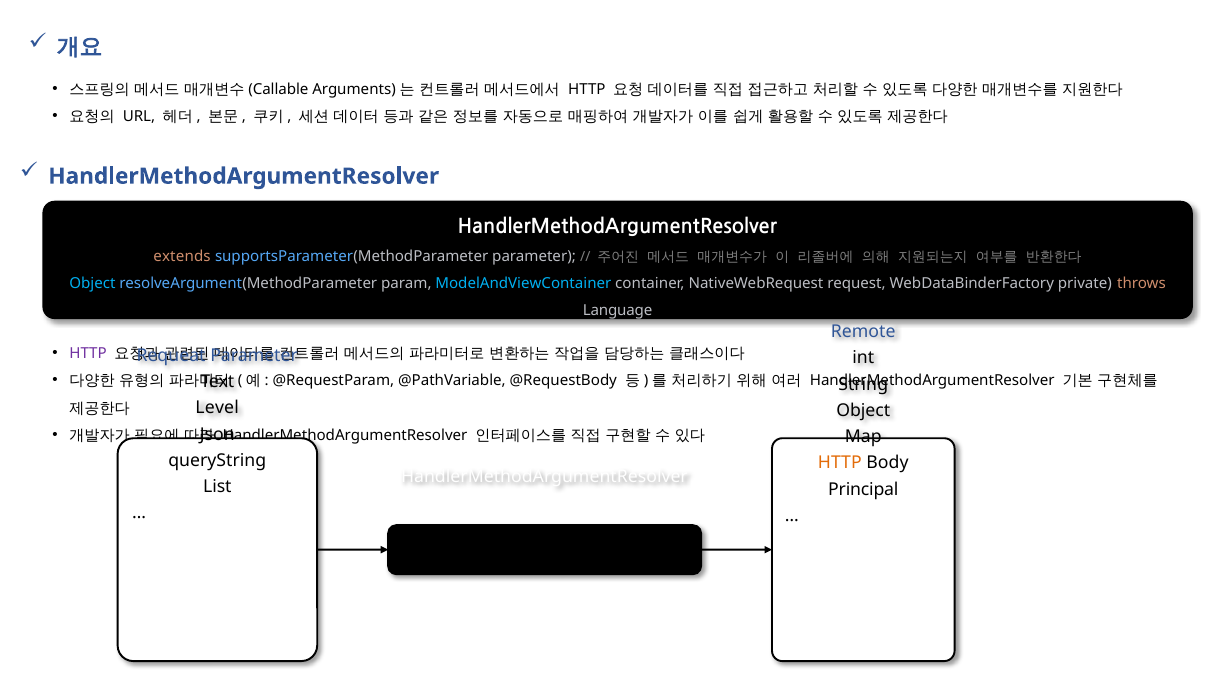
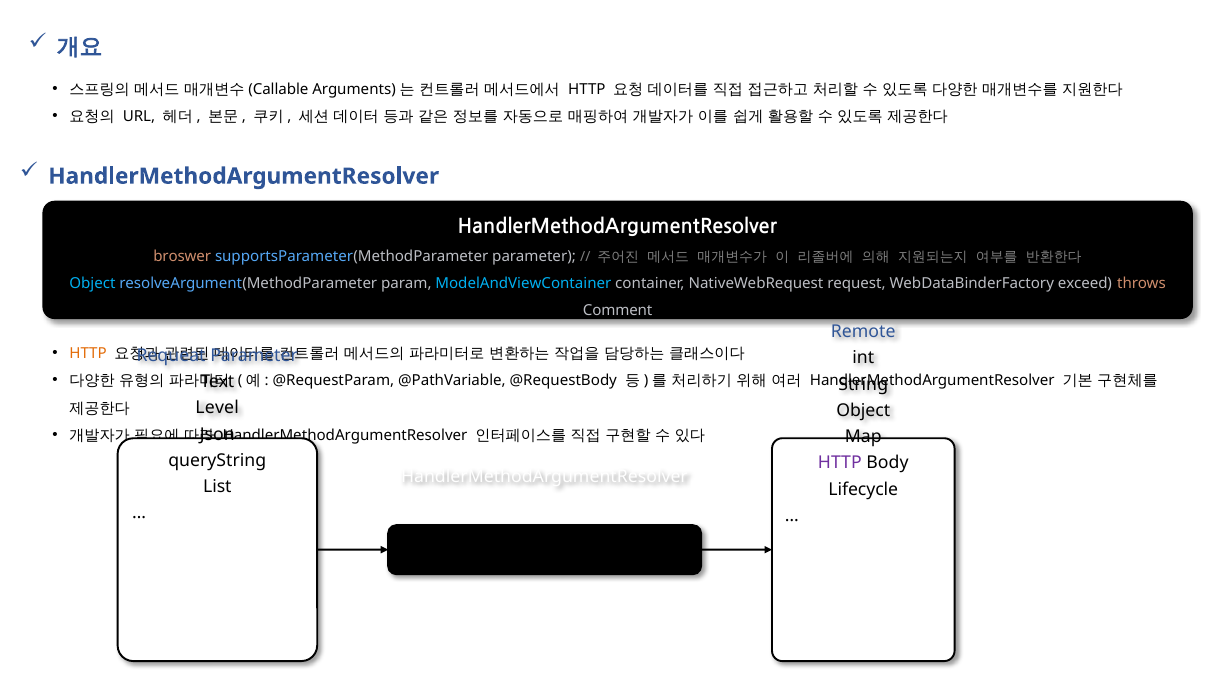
extends: extends -> broswer
private: private -> exceed
Language: Language -> Comment
HTTP at (88, 354) colour: purple -> orange
HTTP at (840, 463) colour: orange -> purple
Principal: Principal -> Lifecycle
